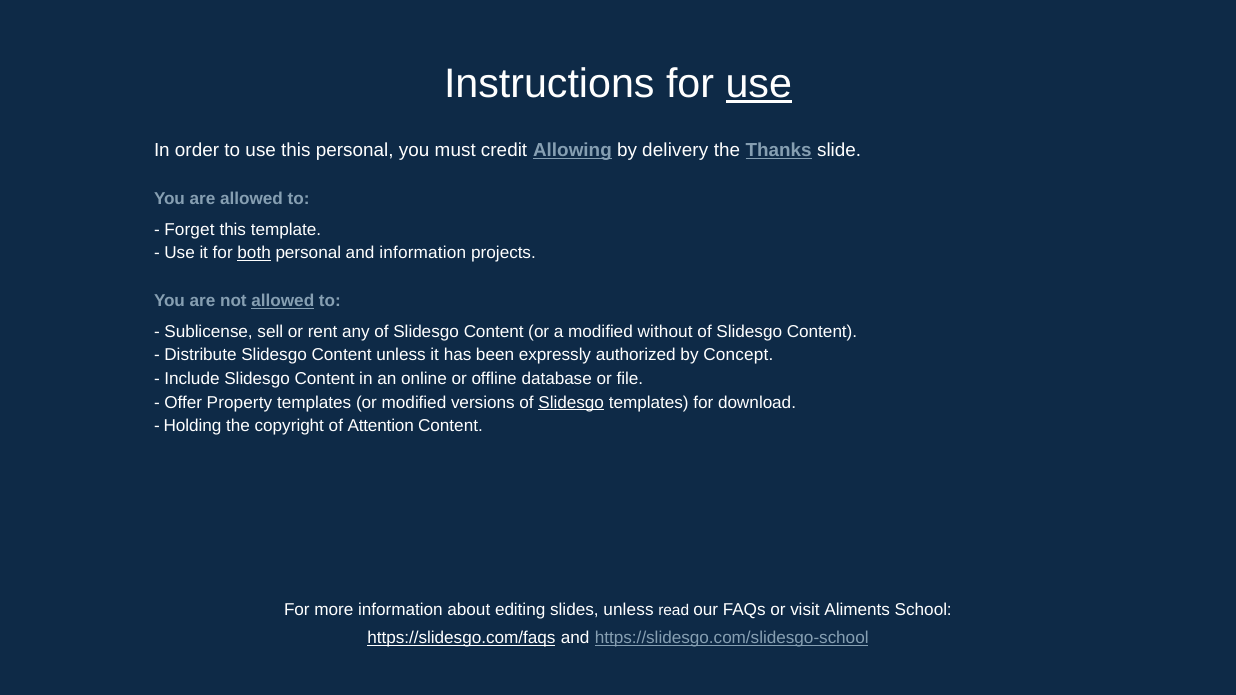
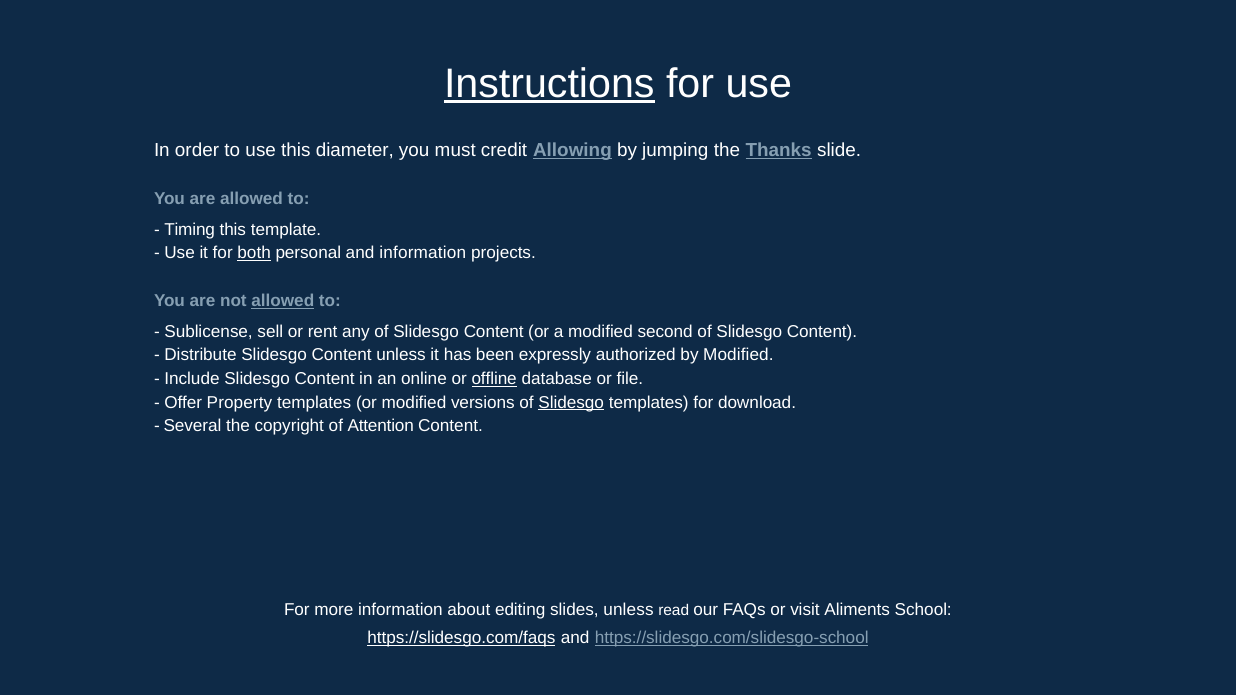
Instructions underline: none -> present
use at (759, 84) underline: present -> none
this personal: personal -> diameter
delivery: delivery -> jumping
Forget: Forget -> Timing
without: without -> second
by Concept: Concept -> Modified
offline underline: none -> present
Holding: Holding -> Several
